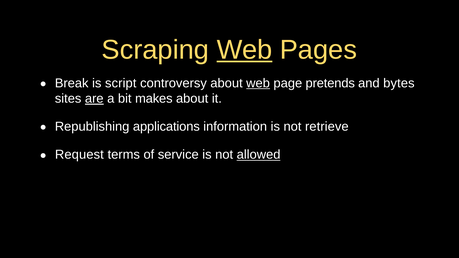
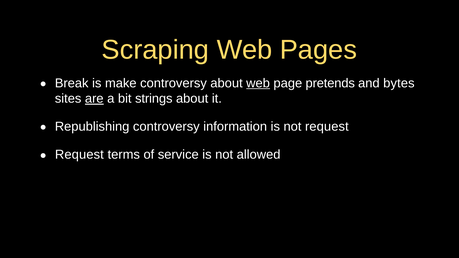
Web at (245, 50) underline: present -> none
script: script -> make
makes: makes -> strings
Republishing applications: applications -> controversy
not retrieve: retrieve -> request
allowed underline: present -> none
